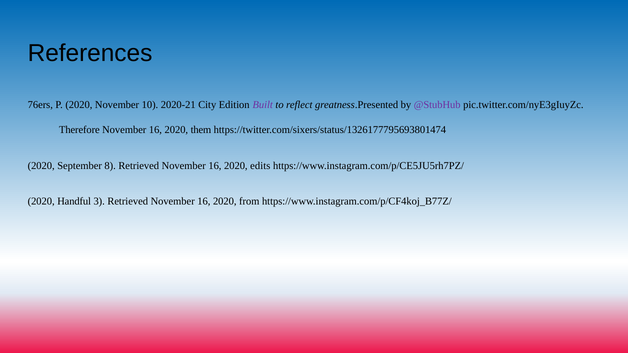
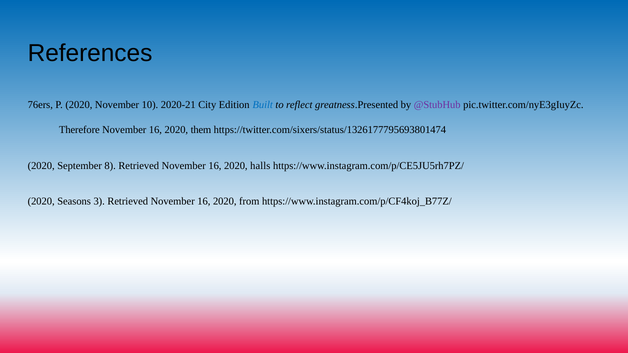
Built colour: purple -> blue
edits: edits -> halls
Handful: Handful -> Seasons
